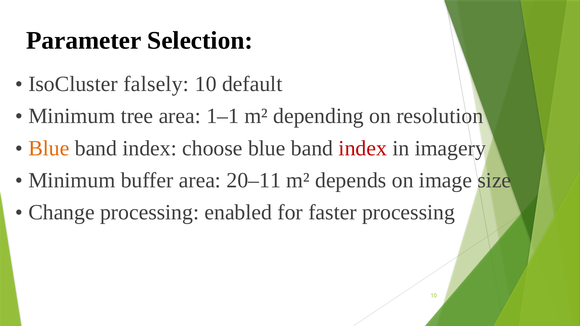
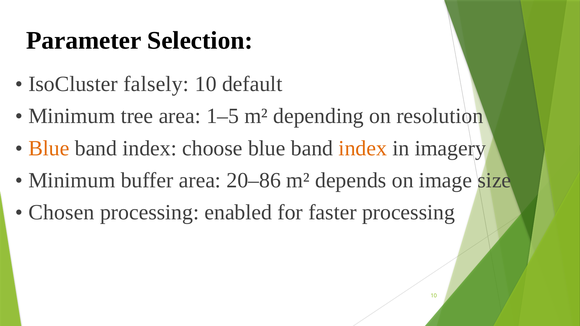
1–1: 1–1 -> 1–5
index at (363, 148) colour: red -> orange
20–11: 20–11 -> 20–86
Change: Change -> Chosen
